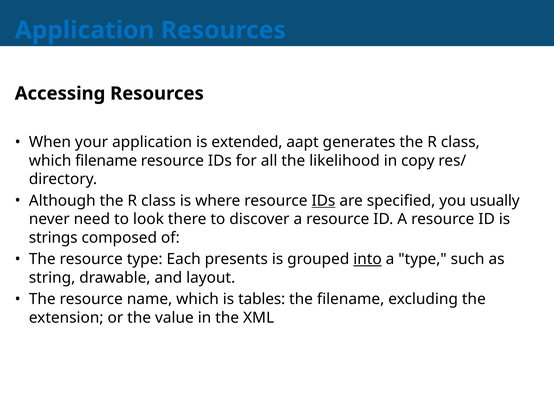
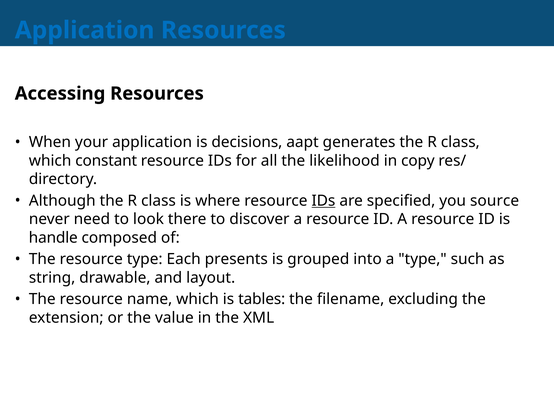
extended: extended -> decisions
which filename: filename -> constant
usually: usually -> source
strings: strings -> handle
into underline: present -> none
